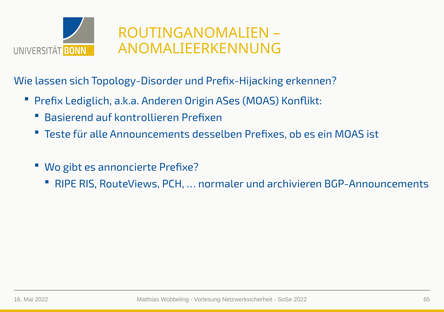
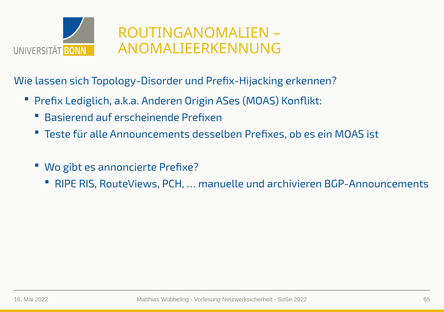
kontrollieren: kontrollieren -> erscheinende
normaler: normaler -> manuelle
